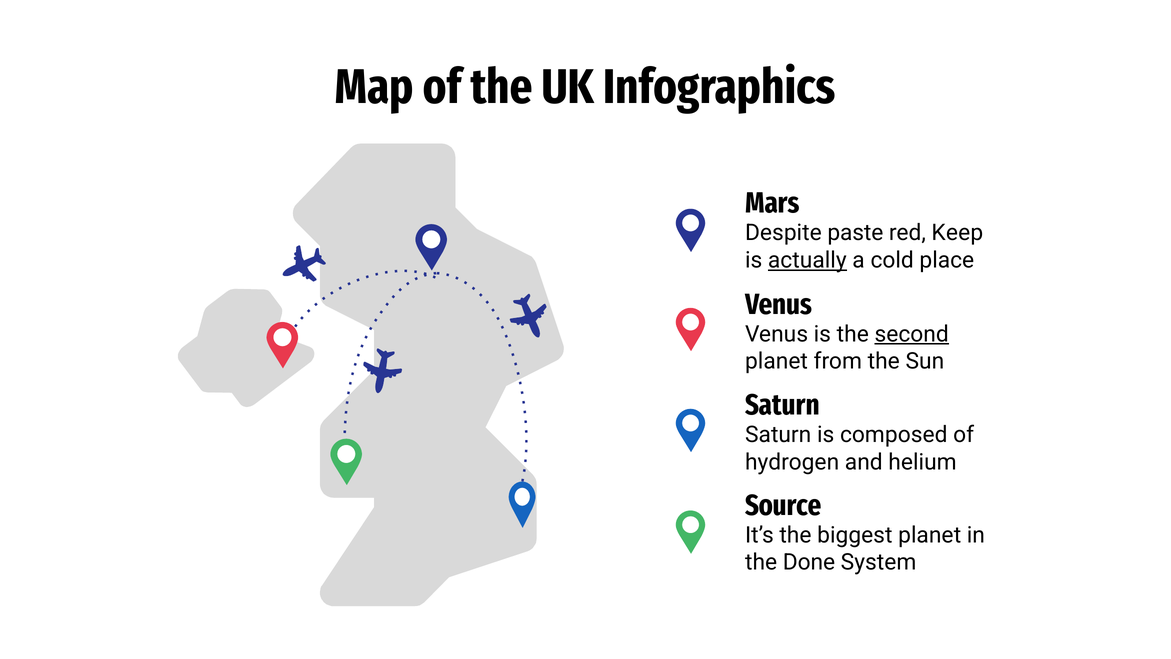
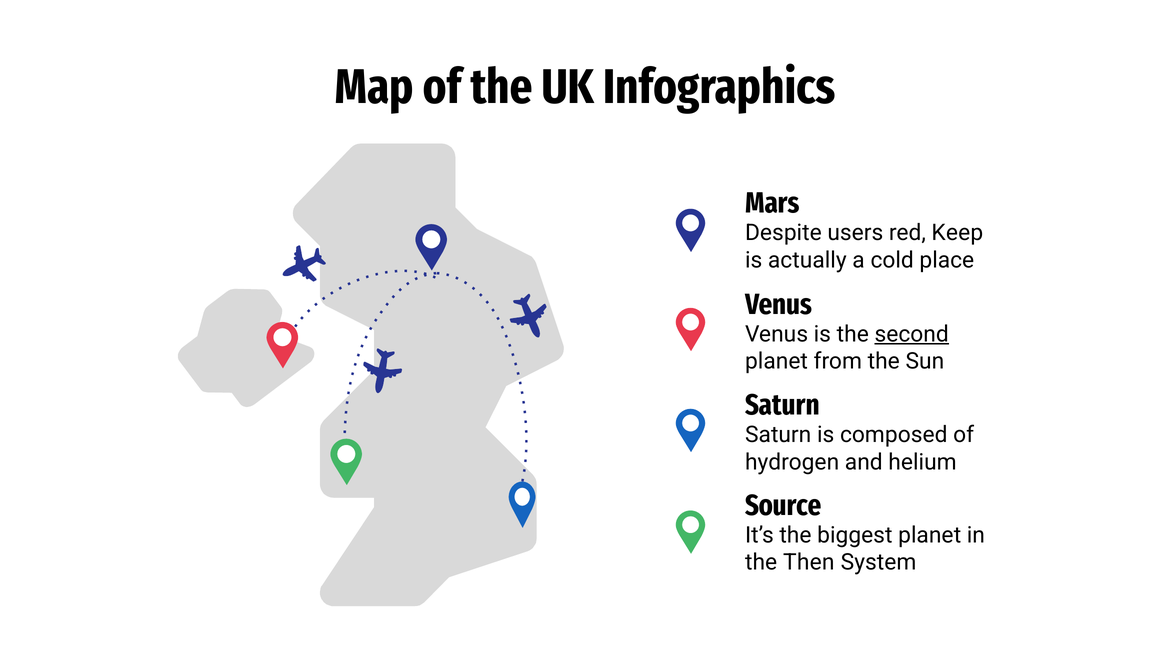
paste: paste -> users
actually underline: present -> none
Done: Done -> Then
